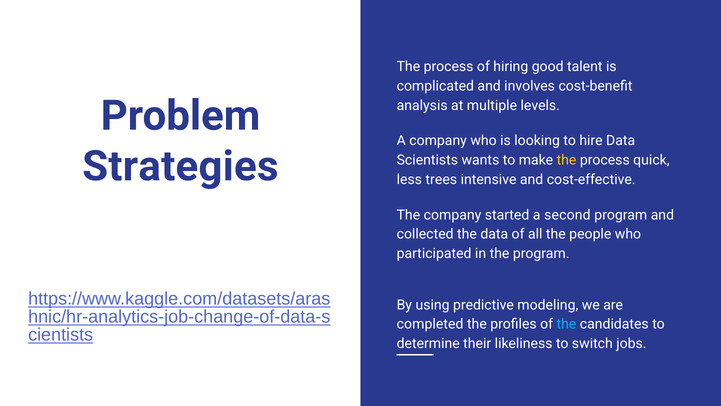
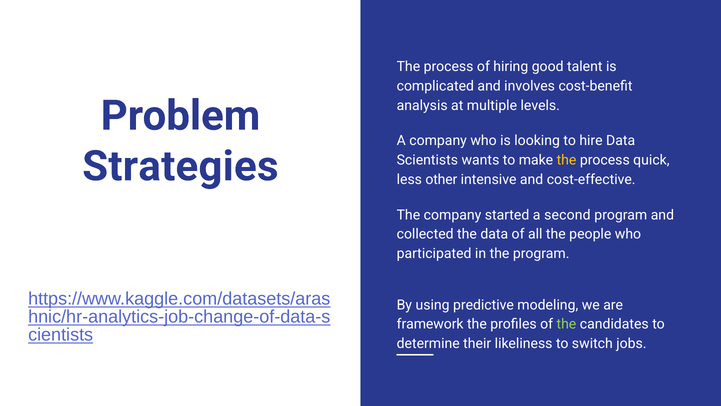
trees: trees -> other
completed: completed -> framework
the at (566, 324) colour: light blue -> light green
